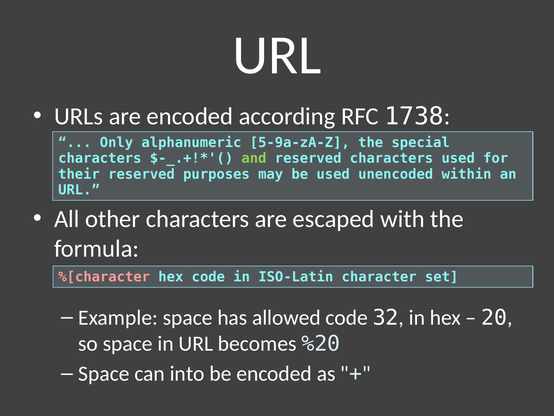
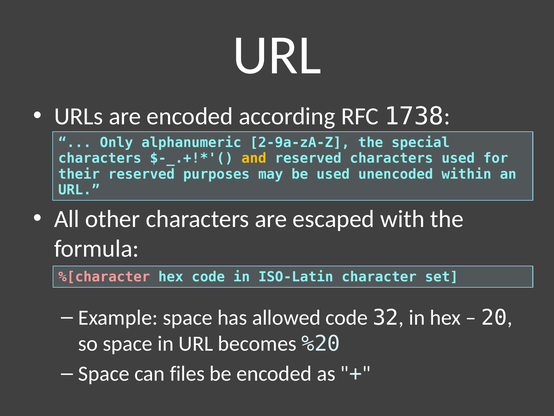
5-9a-zA-Z: 5-9a-zA-Z -> 2-9a-zA-Z
and colour: light green -> yellow
into: into -> files
